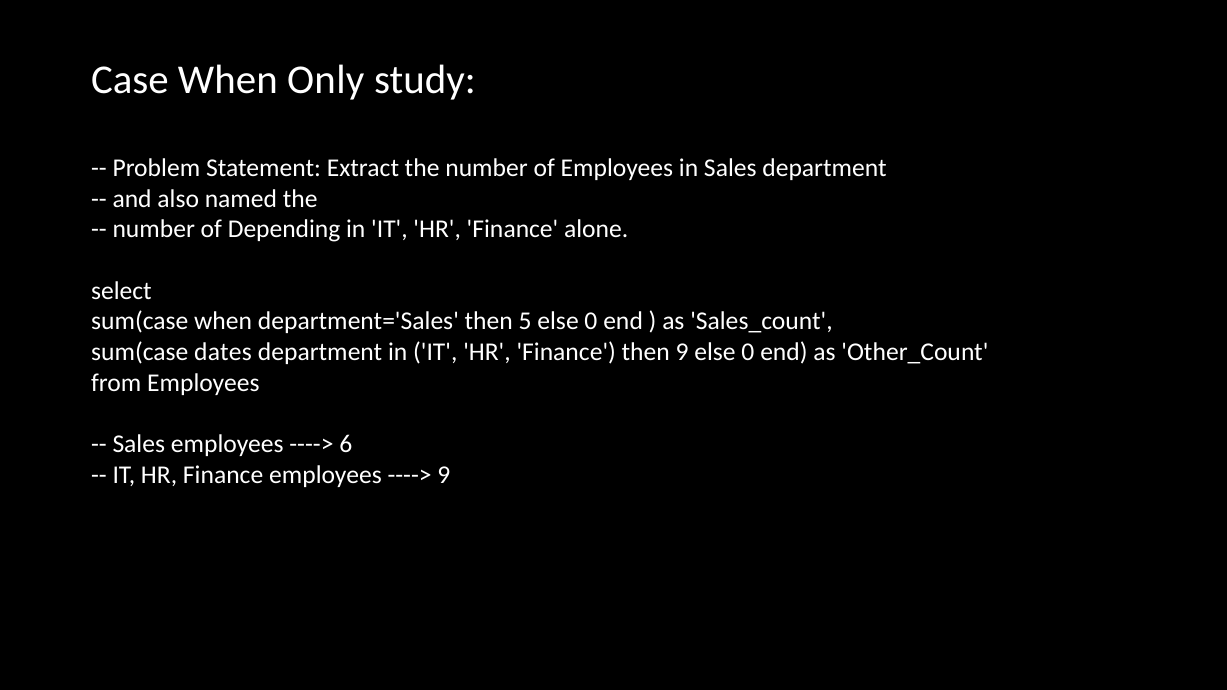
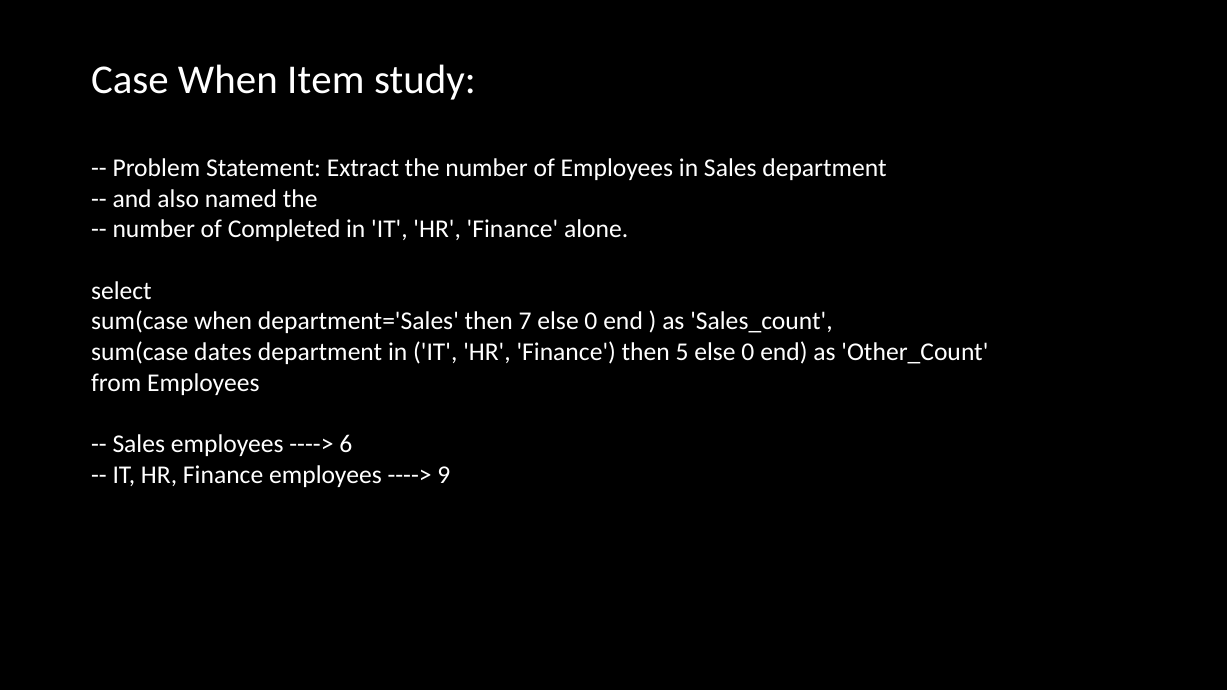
Only: Only -> Item
Depending: Depending -> Completed
5: 5 -> 7
then 9: 9 -> 5
